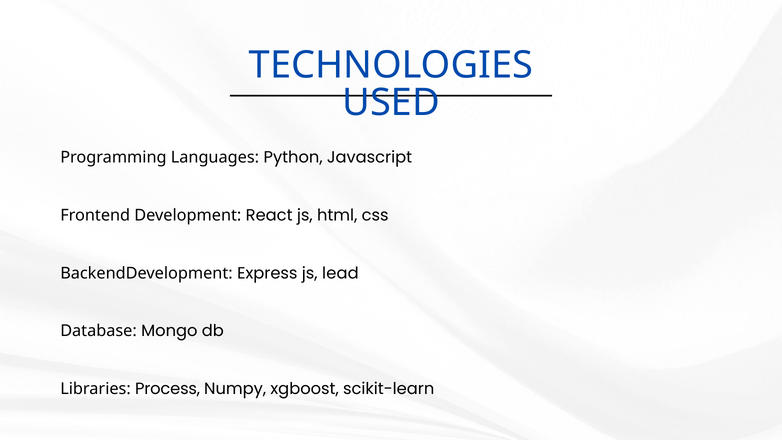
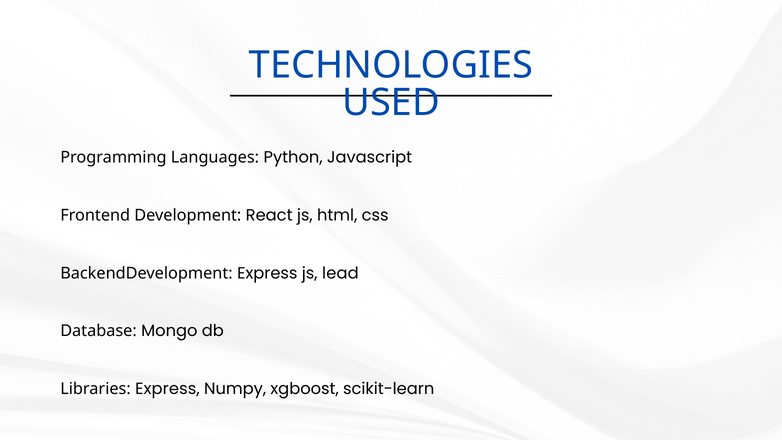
Libraries Process: Process -> Express
